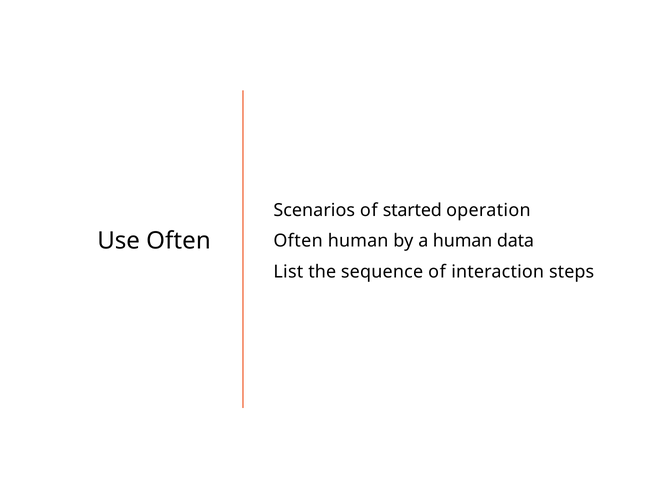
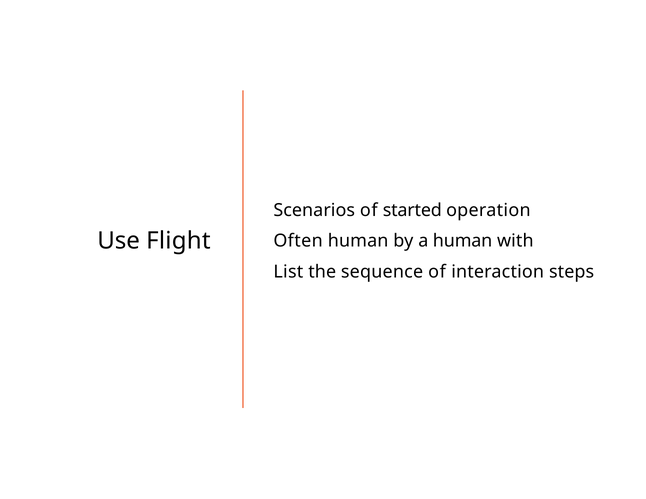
Use Often: Often -> Flight
data: data -> with
